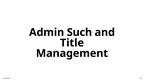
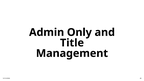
Such: Such -> Only
